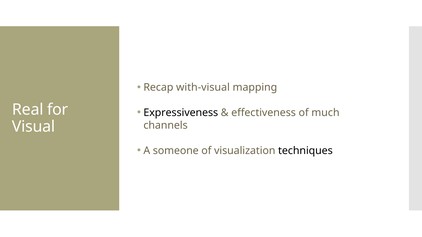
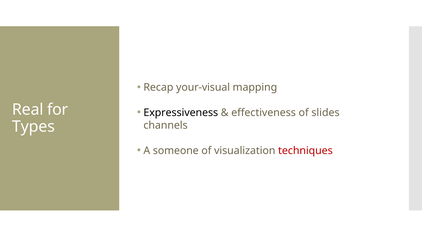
with-visual: with-visual -> your-visual
much: much -> slides
Visual: Visual -> Types
techniques colour: black -> red
